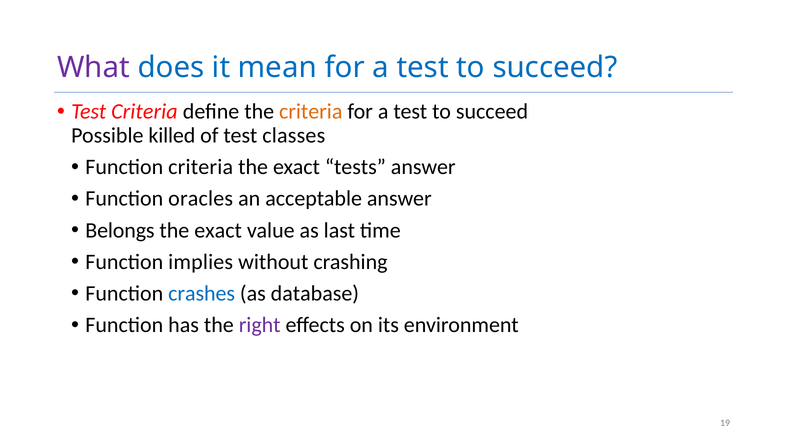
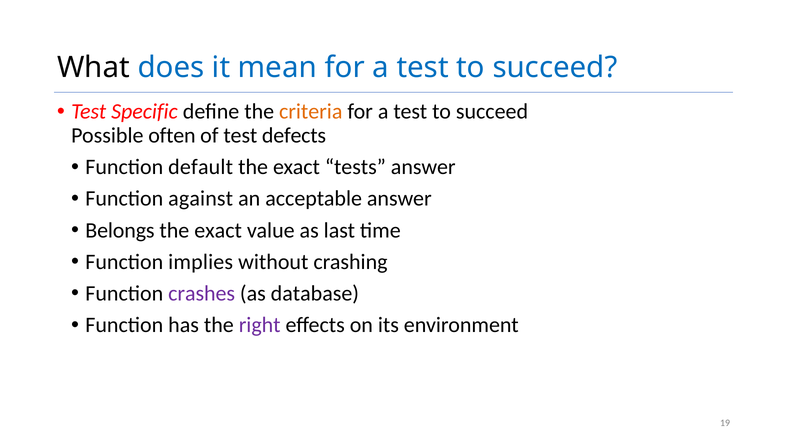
What colour: purple -> black
Test Criteria: Criteria -> Specific
killed: killed -> often
classes: classes -> defects
Function criteria: criteria -> default
oracles: oracles -> against
crashes colour: blue -> purple
